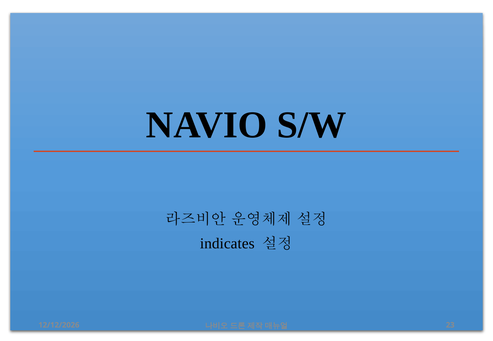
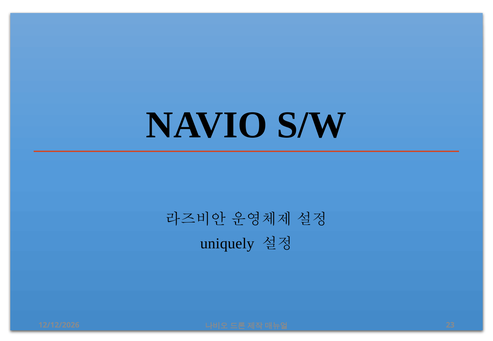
indicates: indicates -> uniquely
